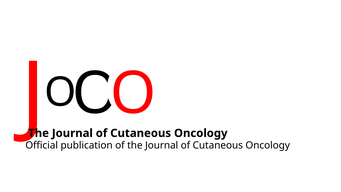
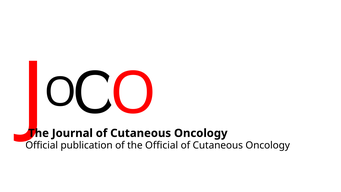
of the Journal: Journal -> Official
